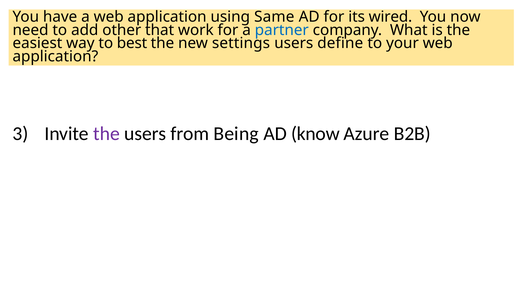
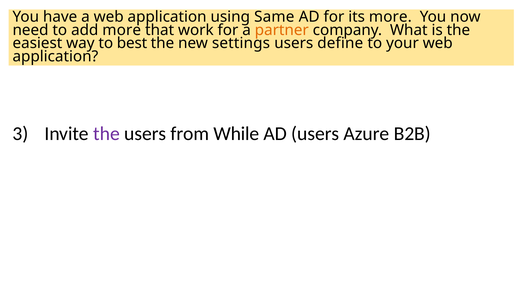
its wired: wired -> more
add other: other -> more
partner colour: blue -> orange
Being: Being -> While
AD know: know -> users
